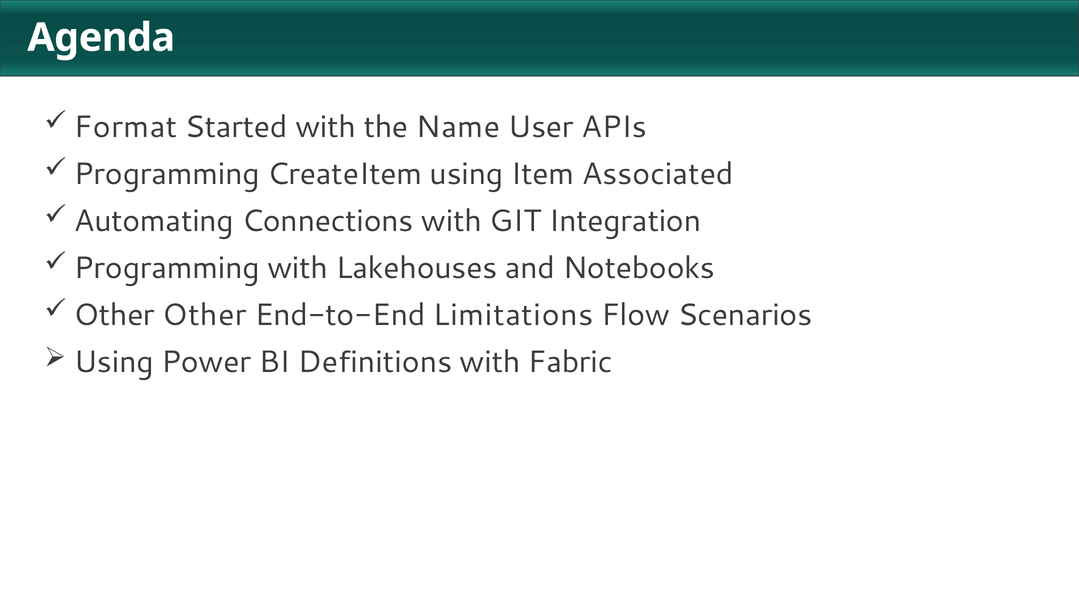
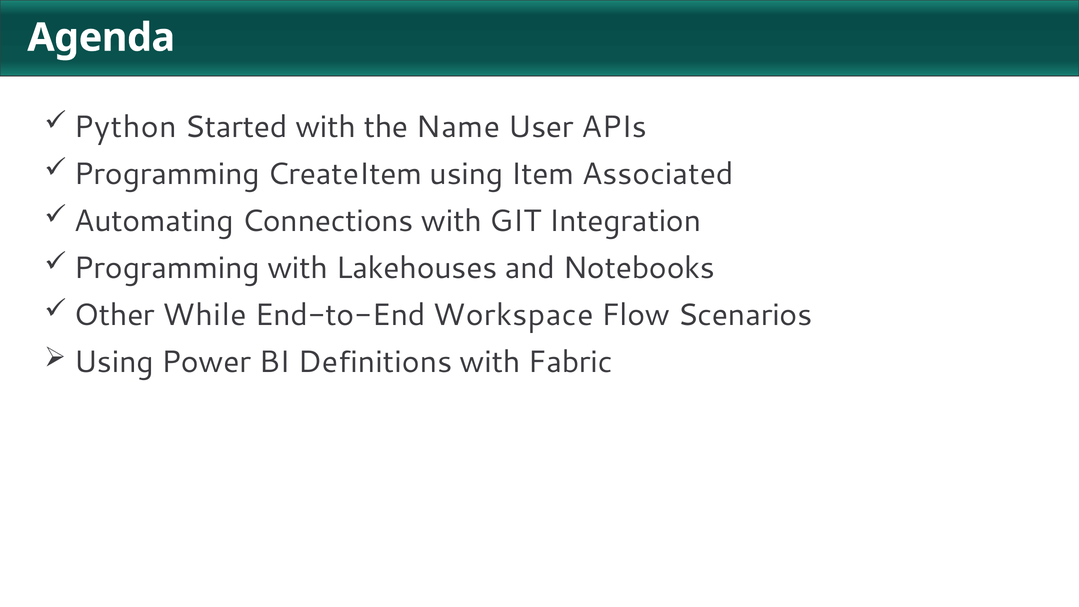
Format: Format -> Python
Other Other: Other -> While
Limitations: Limitations -> Workspace
